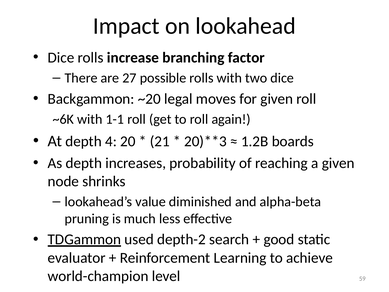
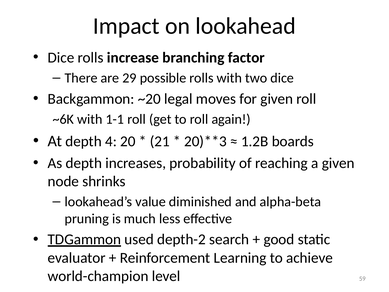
27: 27 -> 29
